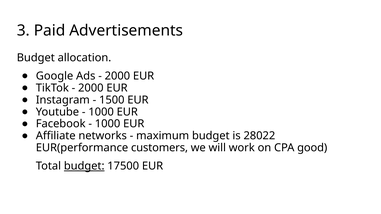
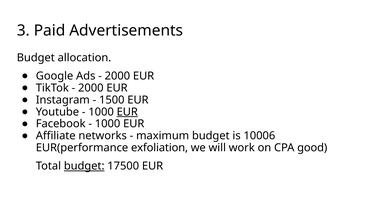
EUR at (127, 112) underline: none -> present
28022: 28022 -> 10006
customers: customers -> exfoliation
